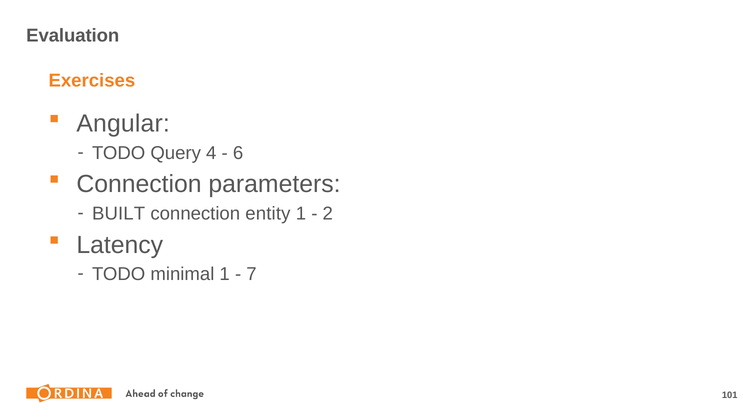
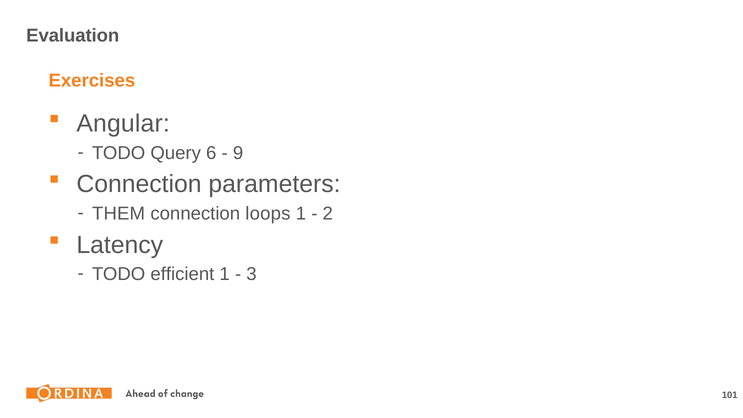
4: 4 -> 6
6: 6 -> 9
BUILT: BUILT -> THEM
entity: entity -> loops
minimal: minimal -> efficient
7: 7 -> 3
